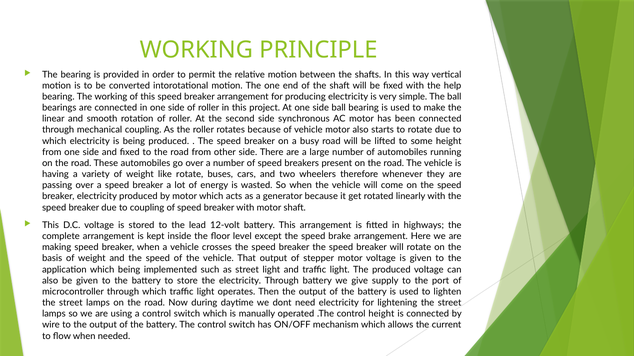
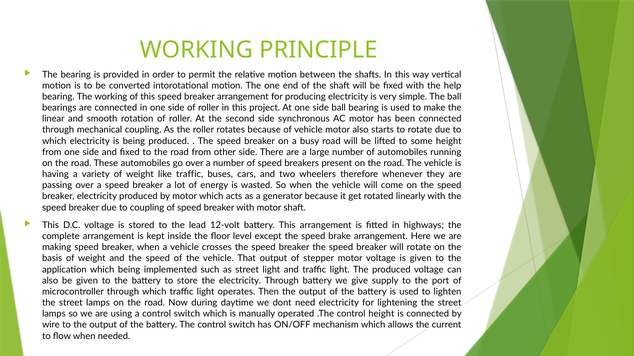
like rotate: rotate -> traffic
